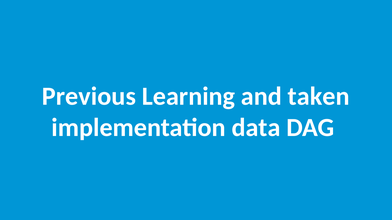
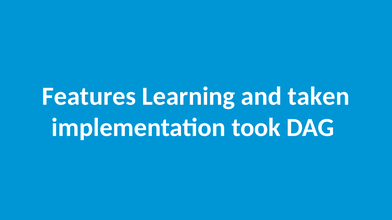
Previous: Previous -> Features
data: data -> took
